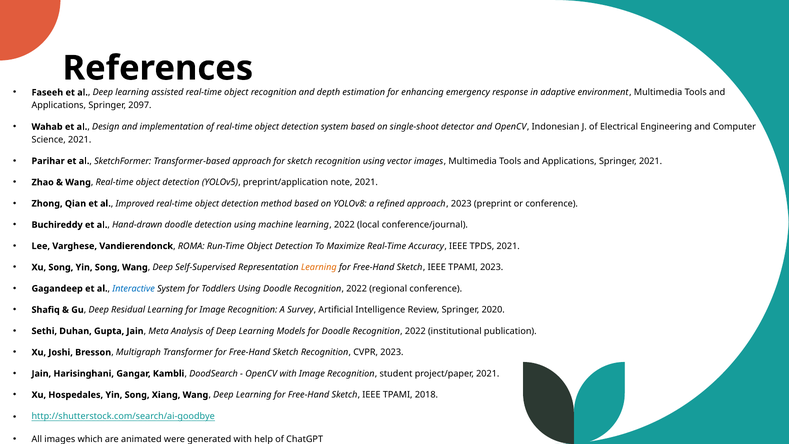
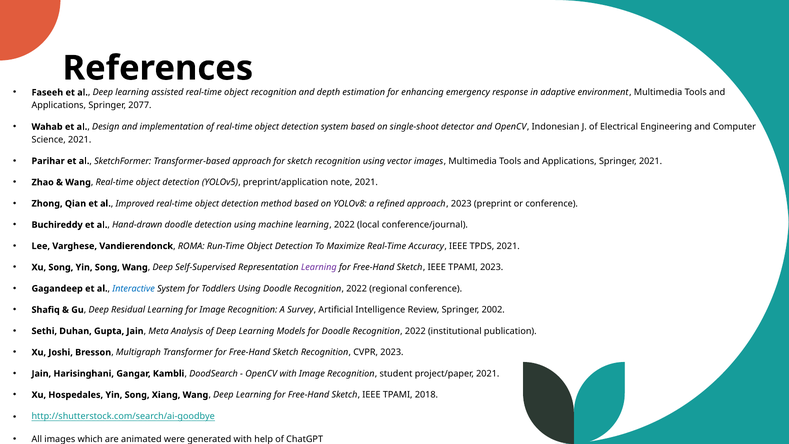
2097: 2097 -> 2077
Learning at (319, 267) colour: orange -> purple
2020: 2020 -> 2002
